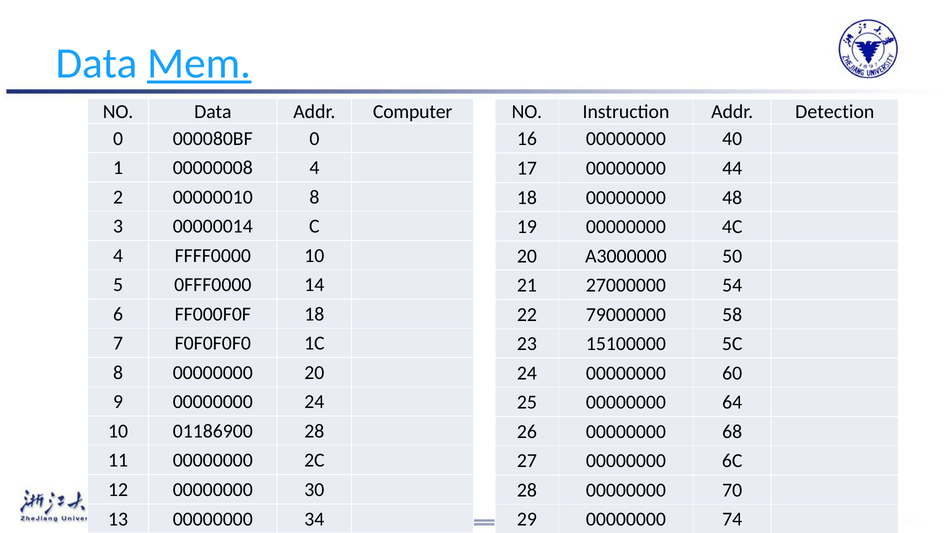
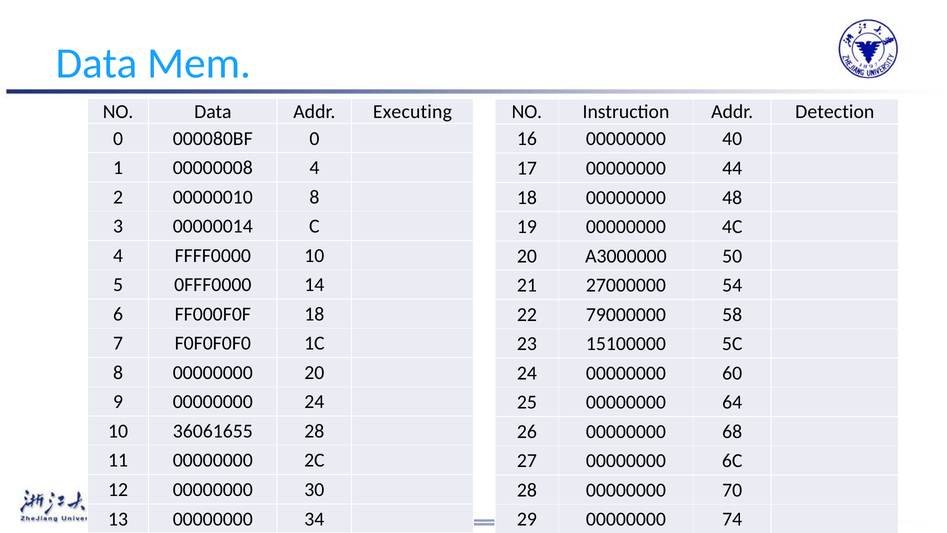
Mem underline: present -> none
Computer: Computer -> Executing
01186900: 01186900 -> 36061655
